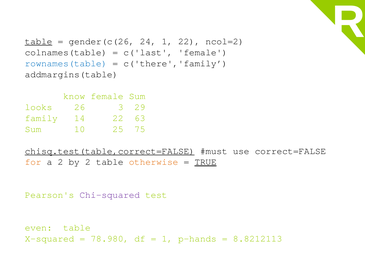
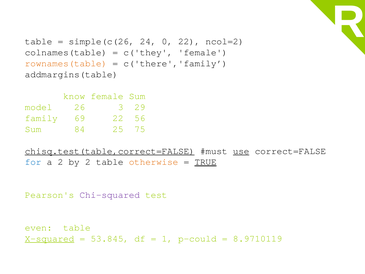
table at (39, 41) underline: present -> none
gender(c(26: gender(c(26 -> simple(c(26
24 1: 1 -> 0
c('last: c('last -> c('they
rownames(table colour: blue -> orange
looks: looks -> model
14: 14 -> 69
63: 63 -> 56
10: 10 -> 84
use underline: none -> present
for colour: orange -> blue
X-squared underline: none -> present
78.980: 78.980 -> 53.845
p-hands: p-hands -> p-could
8.8212113: 8.8212113 -> 8.9710119
